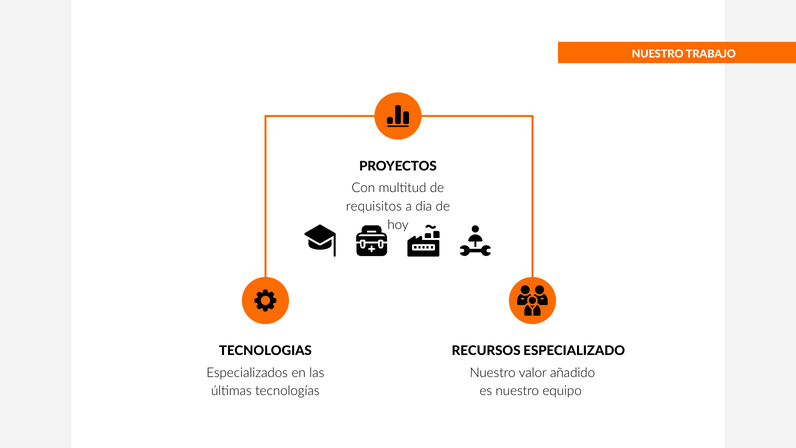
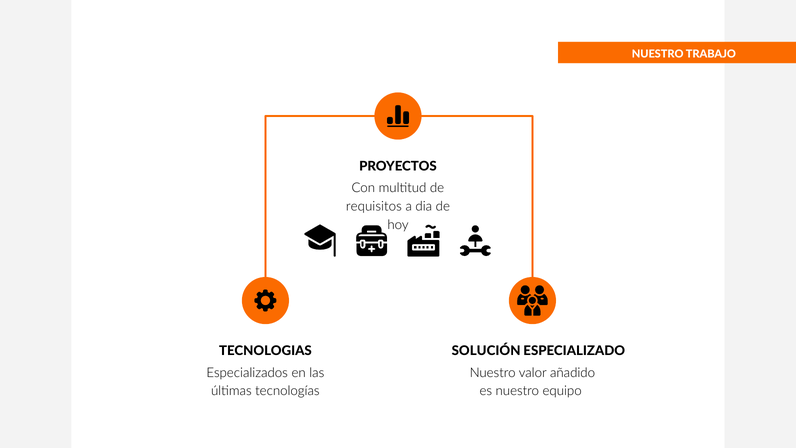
RECURSOS: RECURSOS -> SOLUCIÓN
